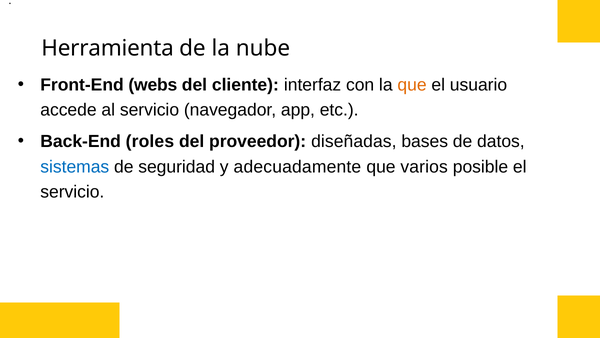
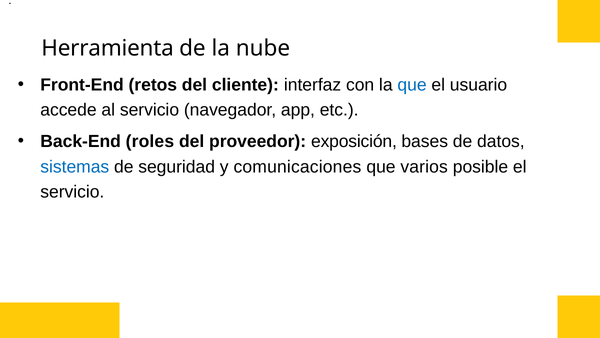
webs: webs -> retos
que at (412, 85) colour: orange -> blue
diseñadas: diseñadas -> exposición
adecuadamente: adecuadamente -> comunicaciones
